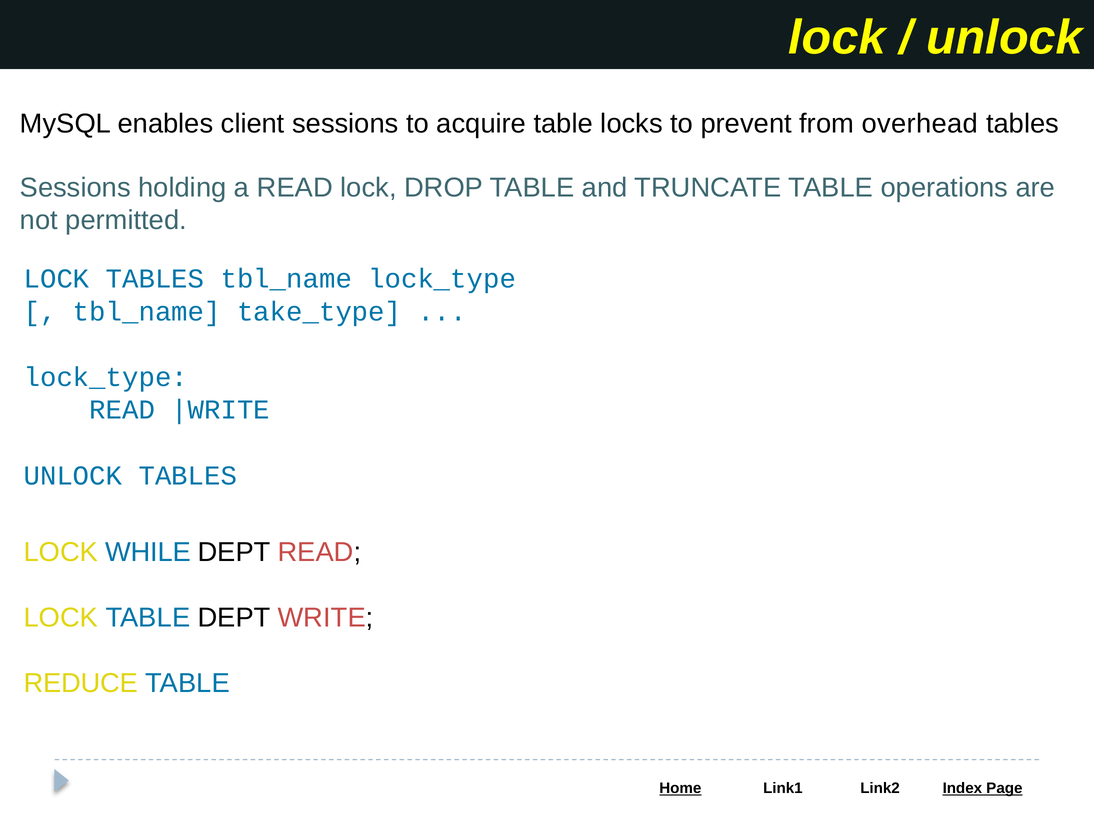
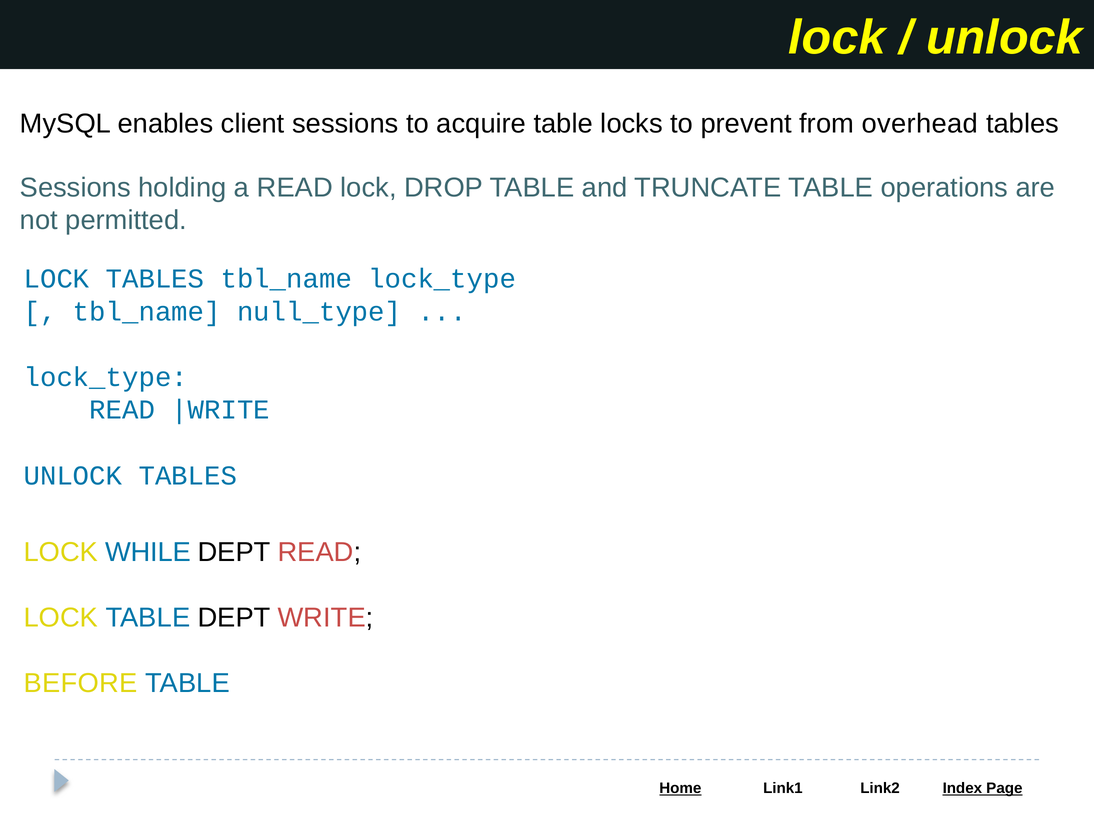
take_type: take_type -> null_type
REDUCE: REDUCE -> BEFORE
